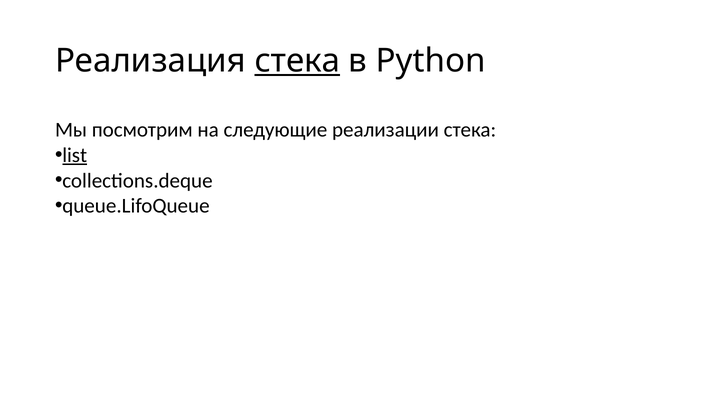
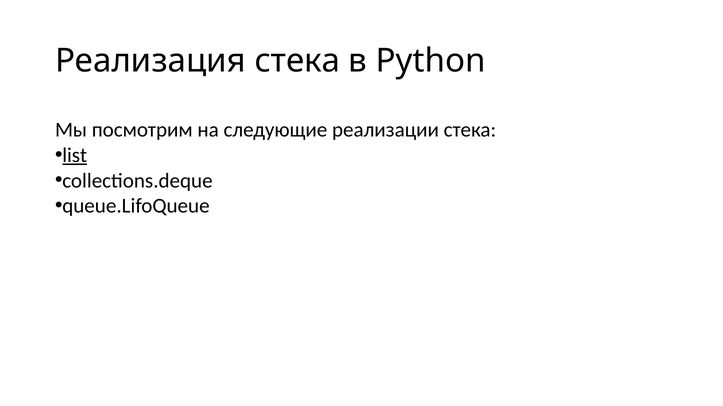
стека at (297, 61) underline: present -> none
